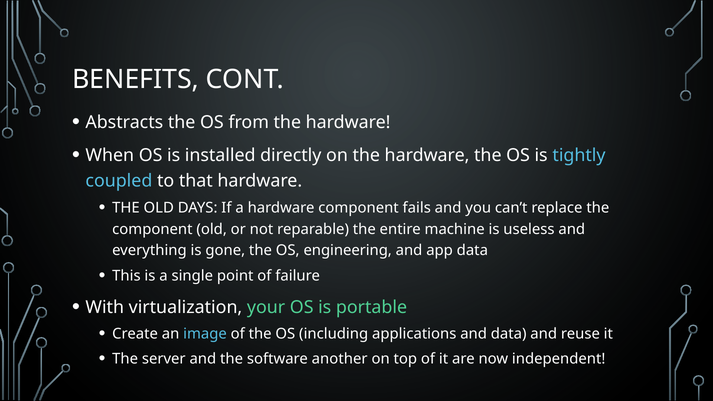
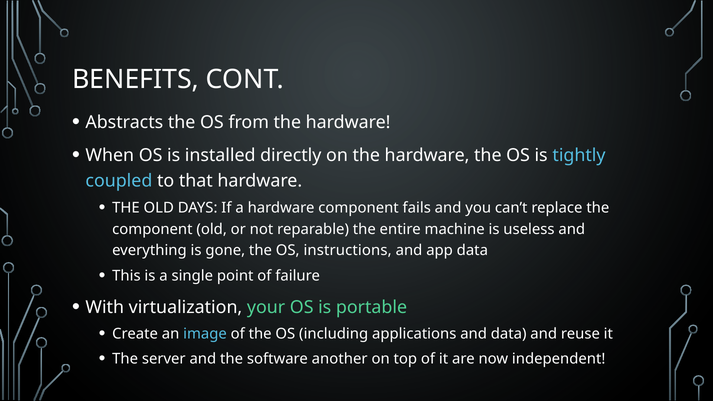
engineering: engineering -> instructions
